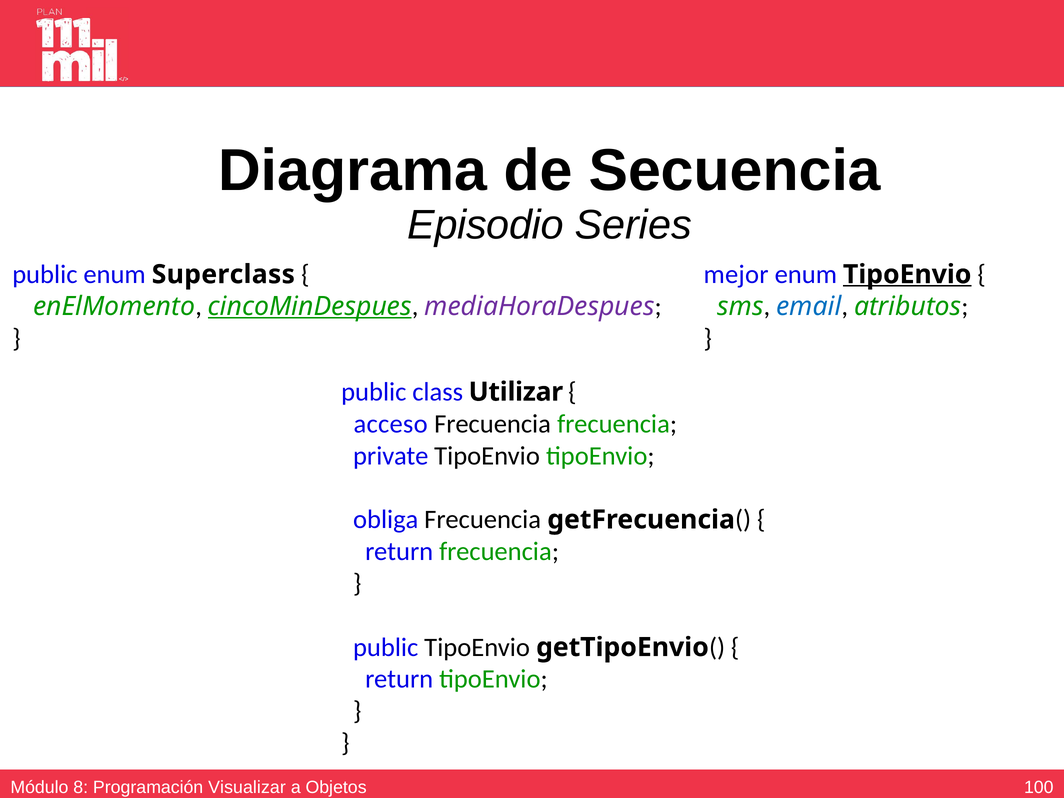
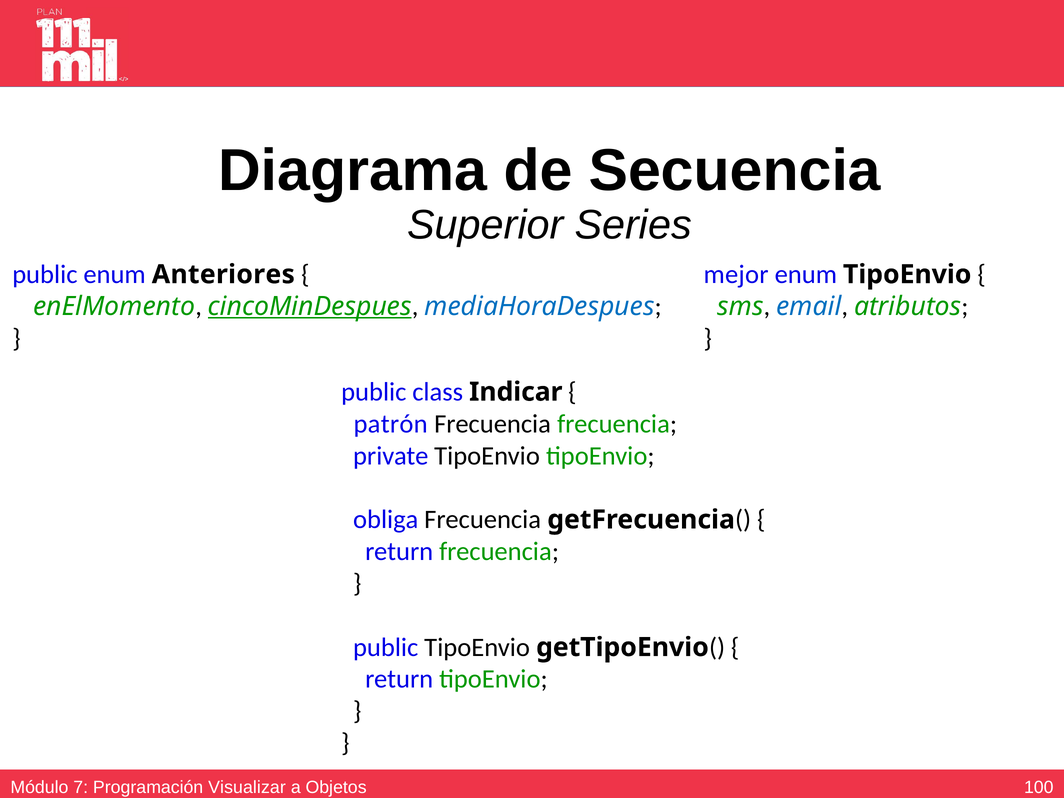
Episodio: Episodio -> Superior
Superclass: Superclass -> Anteriores
TipoEnvio at (907, 274) underline: present -> none
mediaHoraDespues colour: purple -> blue
Utilizar: Utilizar -> Indicar
acceso: acceso -> patrón
8: 8 -> 7
